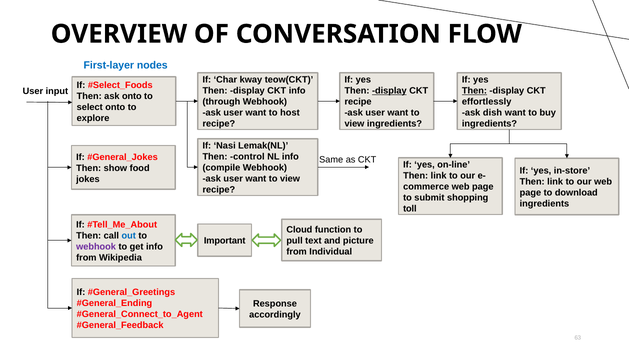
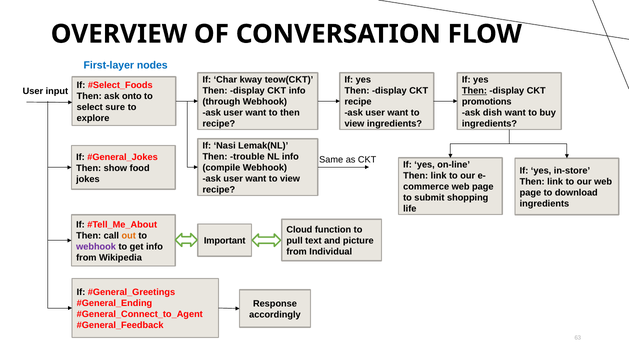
display at (389, 91) underline: present -> none
effortlessly: effortlessly -> promotions
select onto: onto -> sure
to host: host -> then
control: control -> trouble
toll: toll -> life
out colour: blue -> orange
